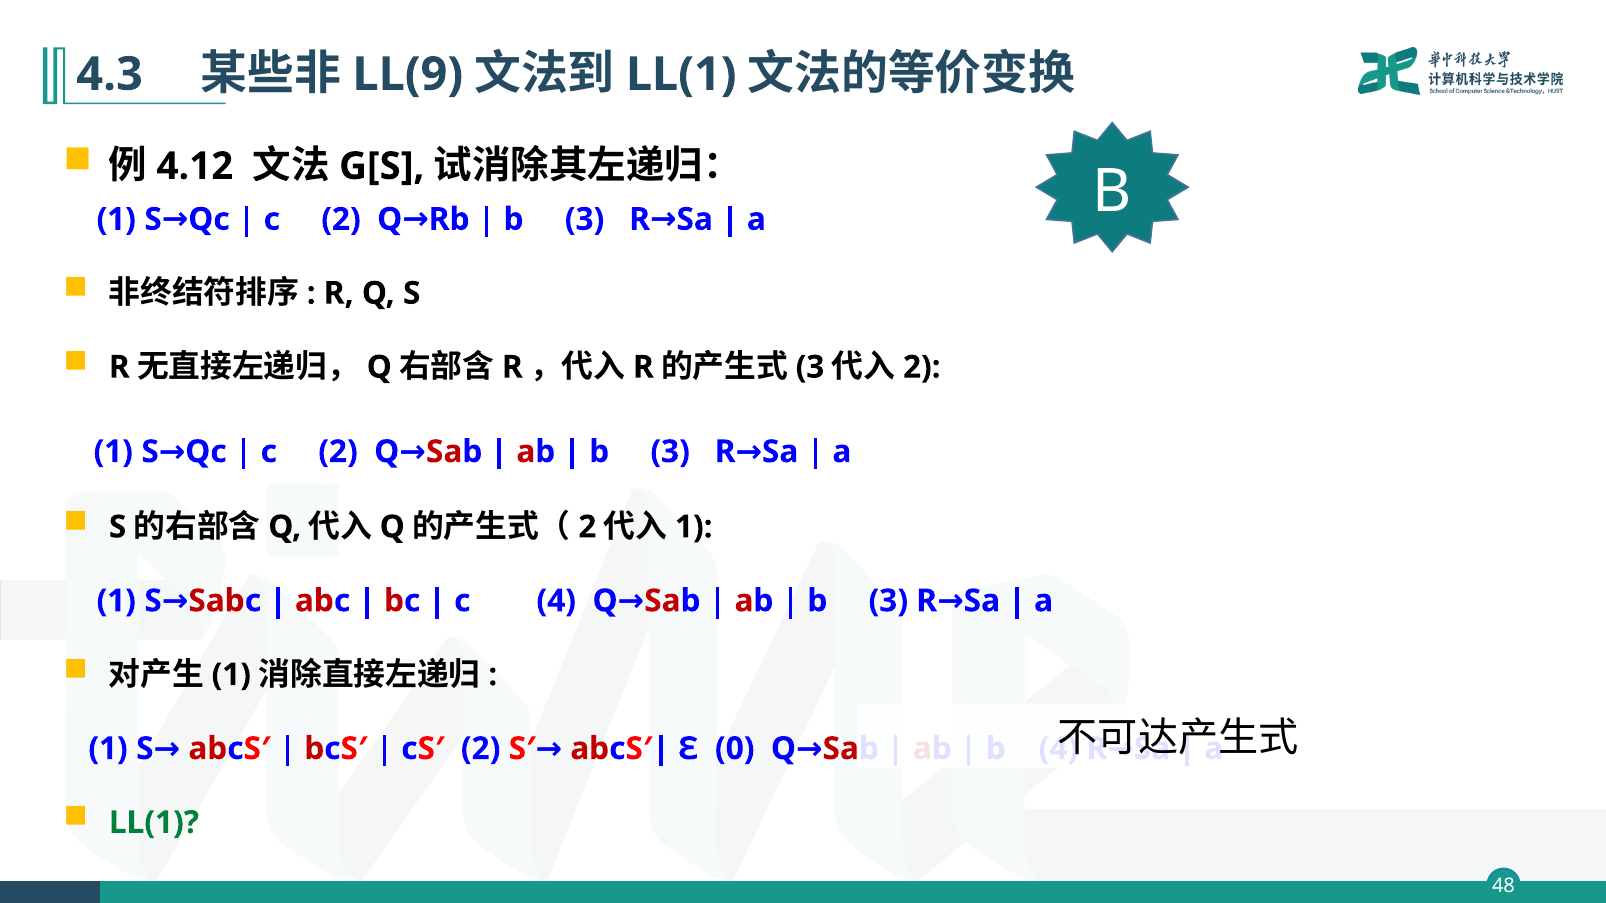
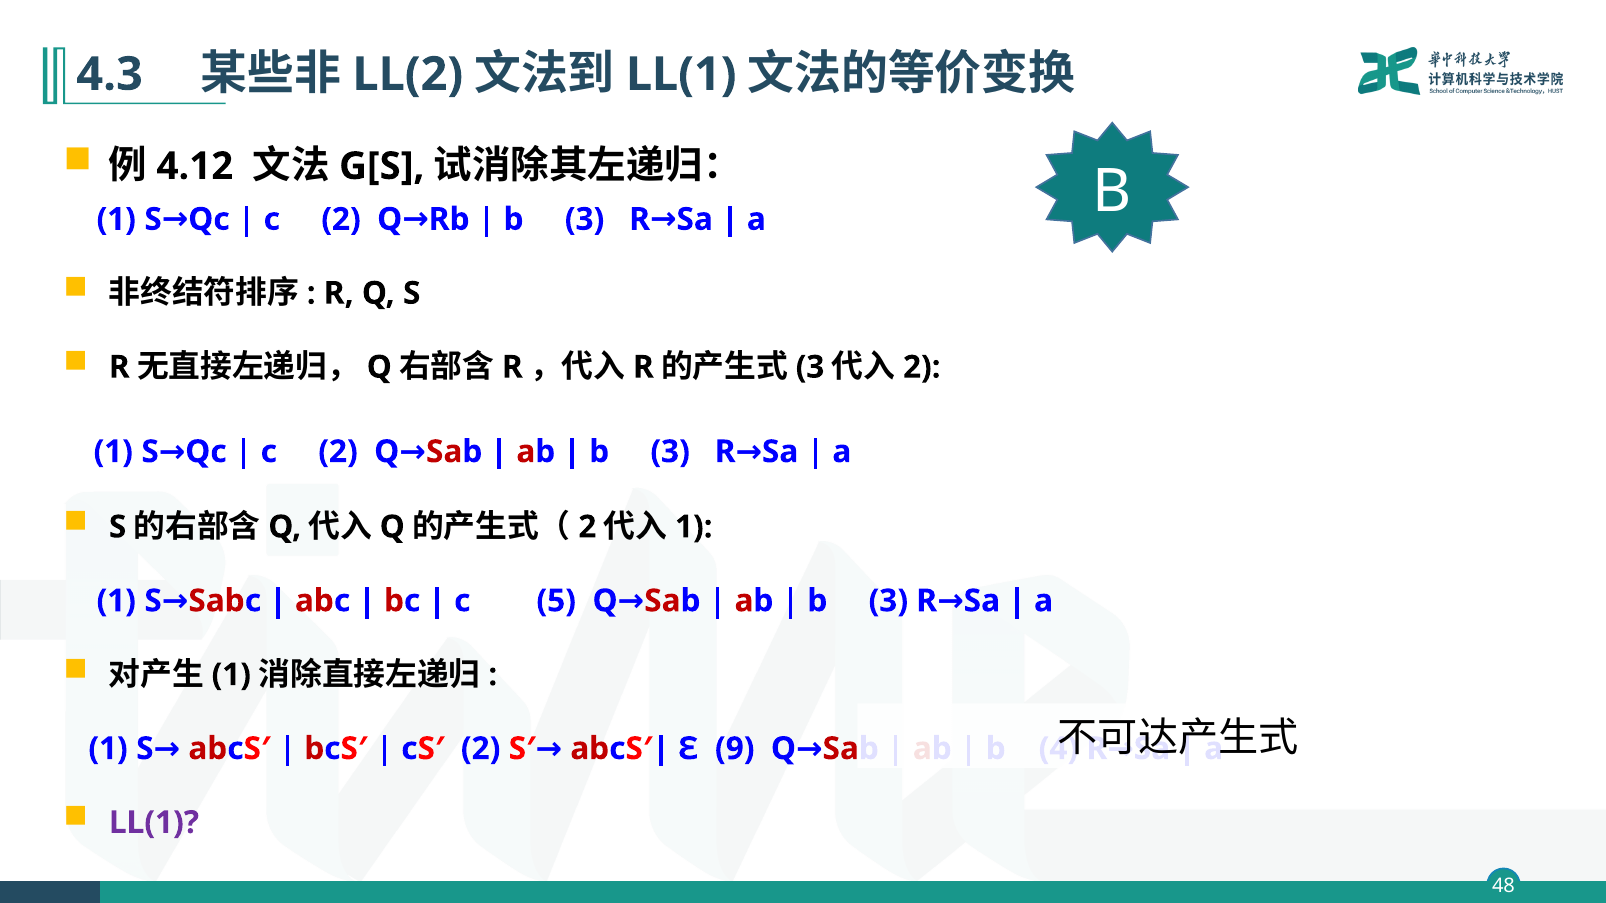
LL(9: LL(9 -> LL(2
c 4: 4 -> 5
0: 0 -> 9
LL(1 at (154, 823) colour: green -> purple
